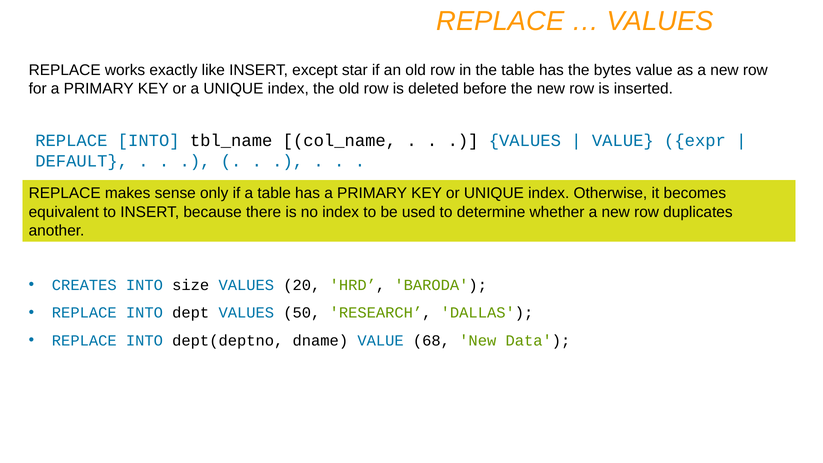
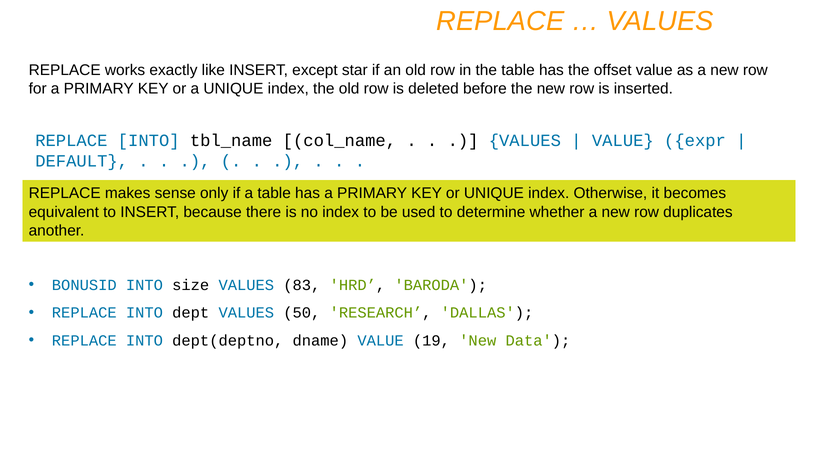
bytes: bytes -> offset
CREATES: CREATES -> BONUSID
20: 20 -> 83
68: 68 -> 19
